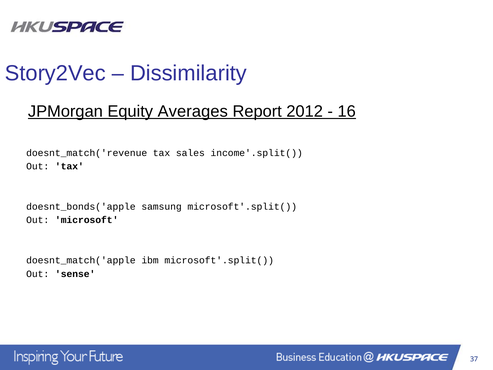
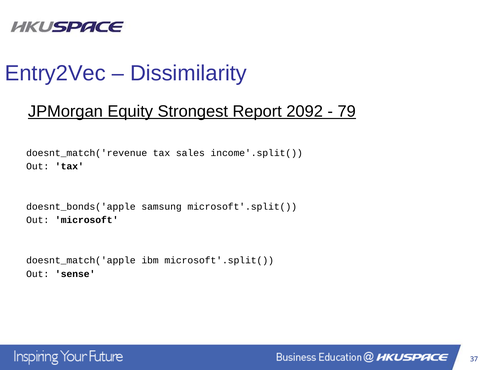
Story2Vec: Story2Vec -> Entry2Vec
Averages: Averages -> Strongest
2012: 2012 -> 2092
16: 16 -> 79
